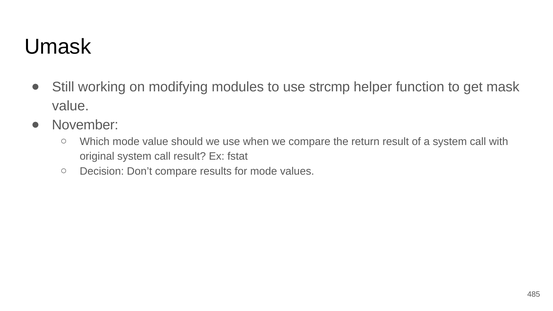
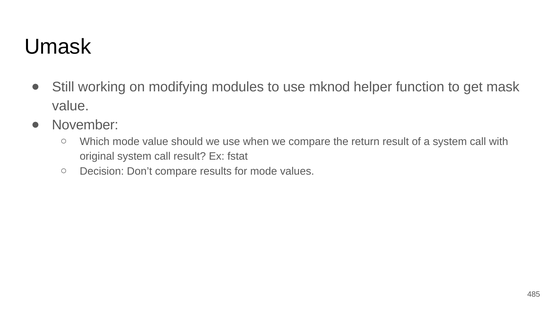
strcmp: strcmp -> mknod
